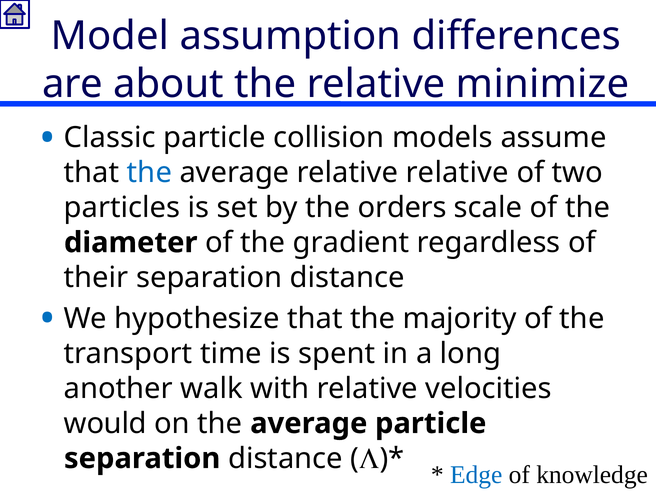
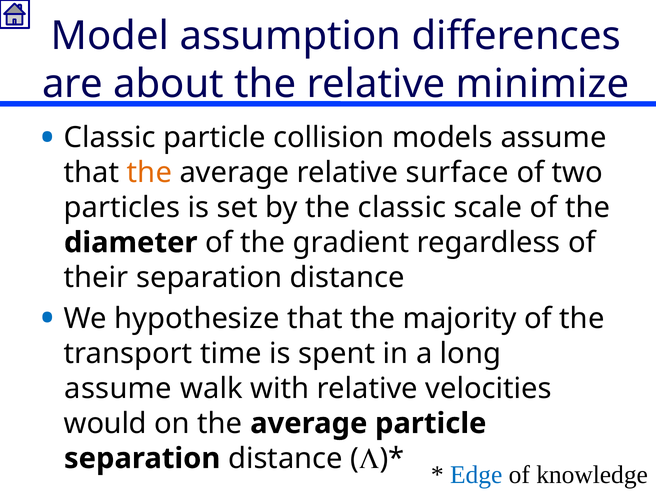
the at (149, 173) colour: blue -> orange
relative relative: relative -> surface
the orders: orders -> classic
another at (118, 388): another -> assume
